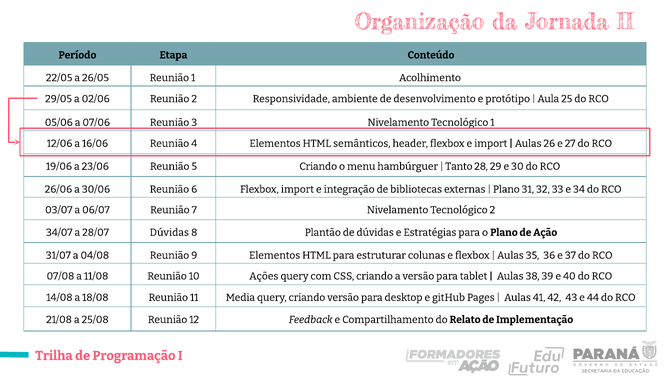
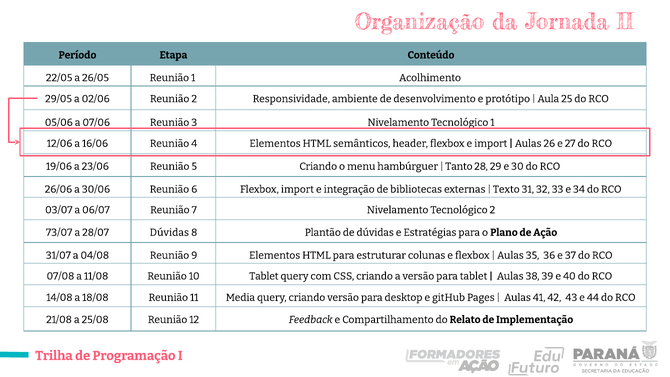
Plano at (506, 189): Plano -> Texto
34/07: 34/07 -> 73/07
10 Ações: Ações -> Tablet
